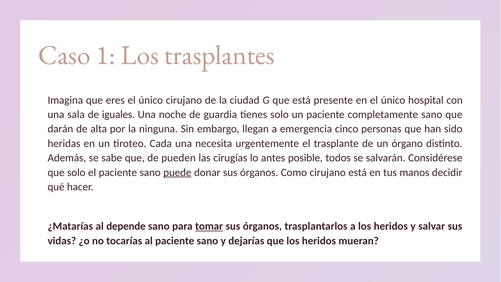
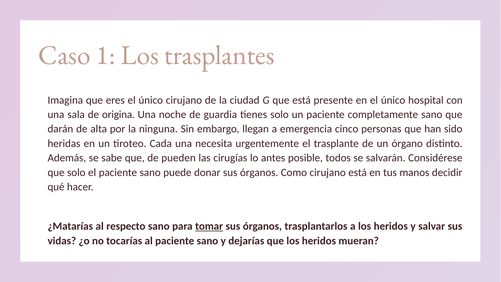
iguales: iguales -> origina
puede underline: present -> none
depende: depende -> respecto
